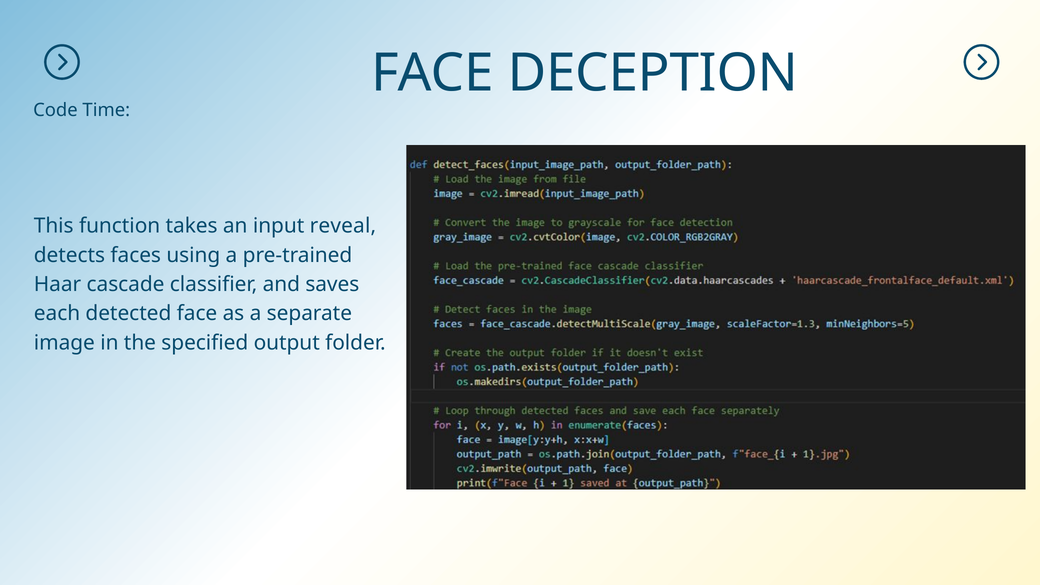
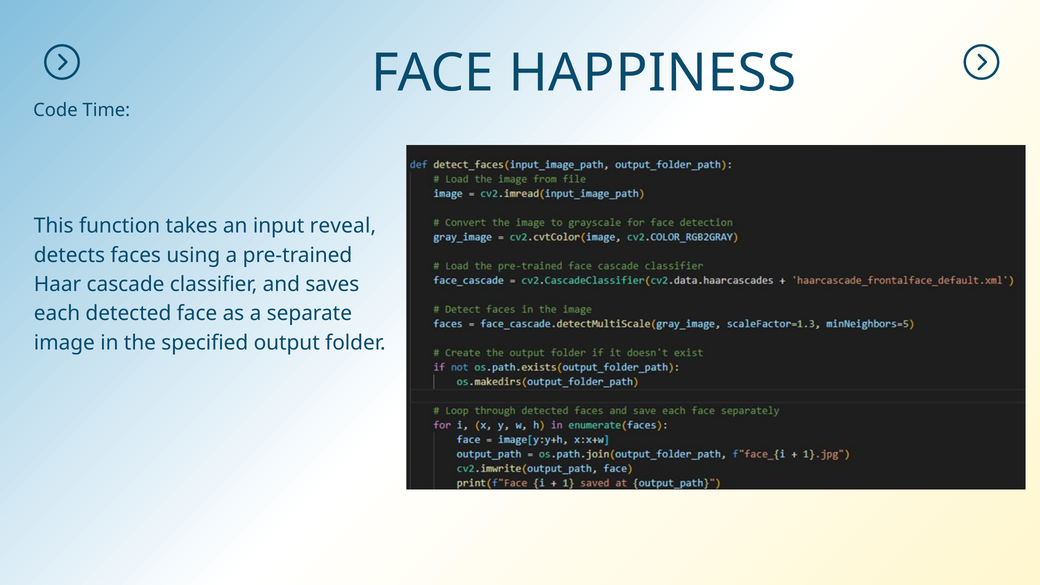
DECEPTION: DECEPTION -> HAPPINESS
